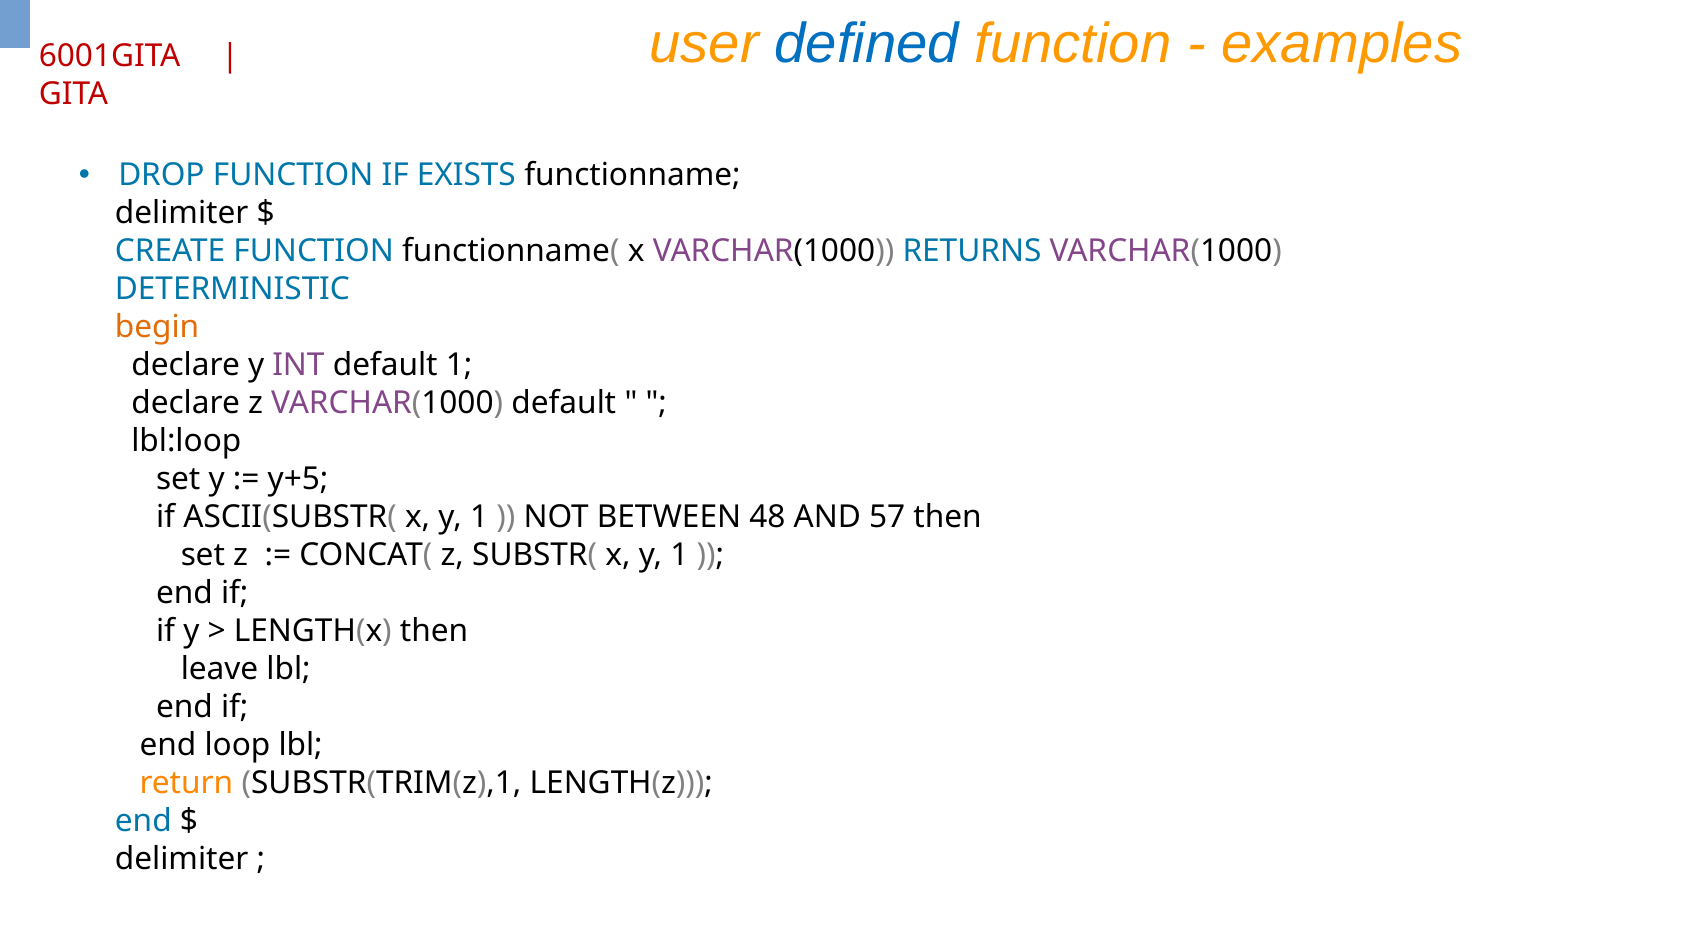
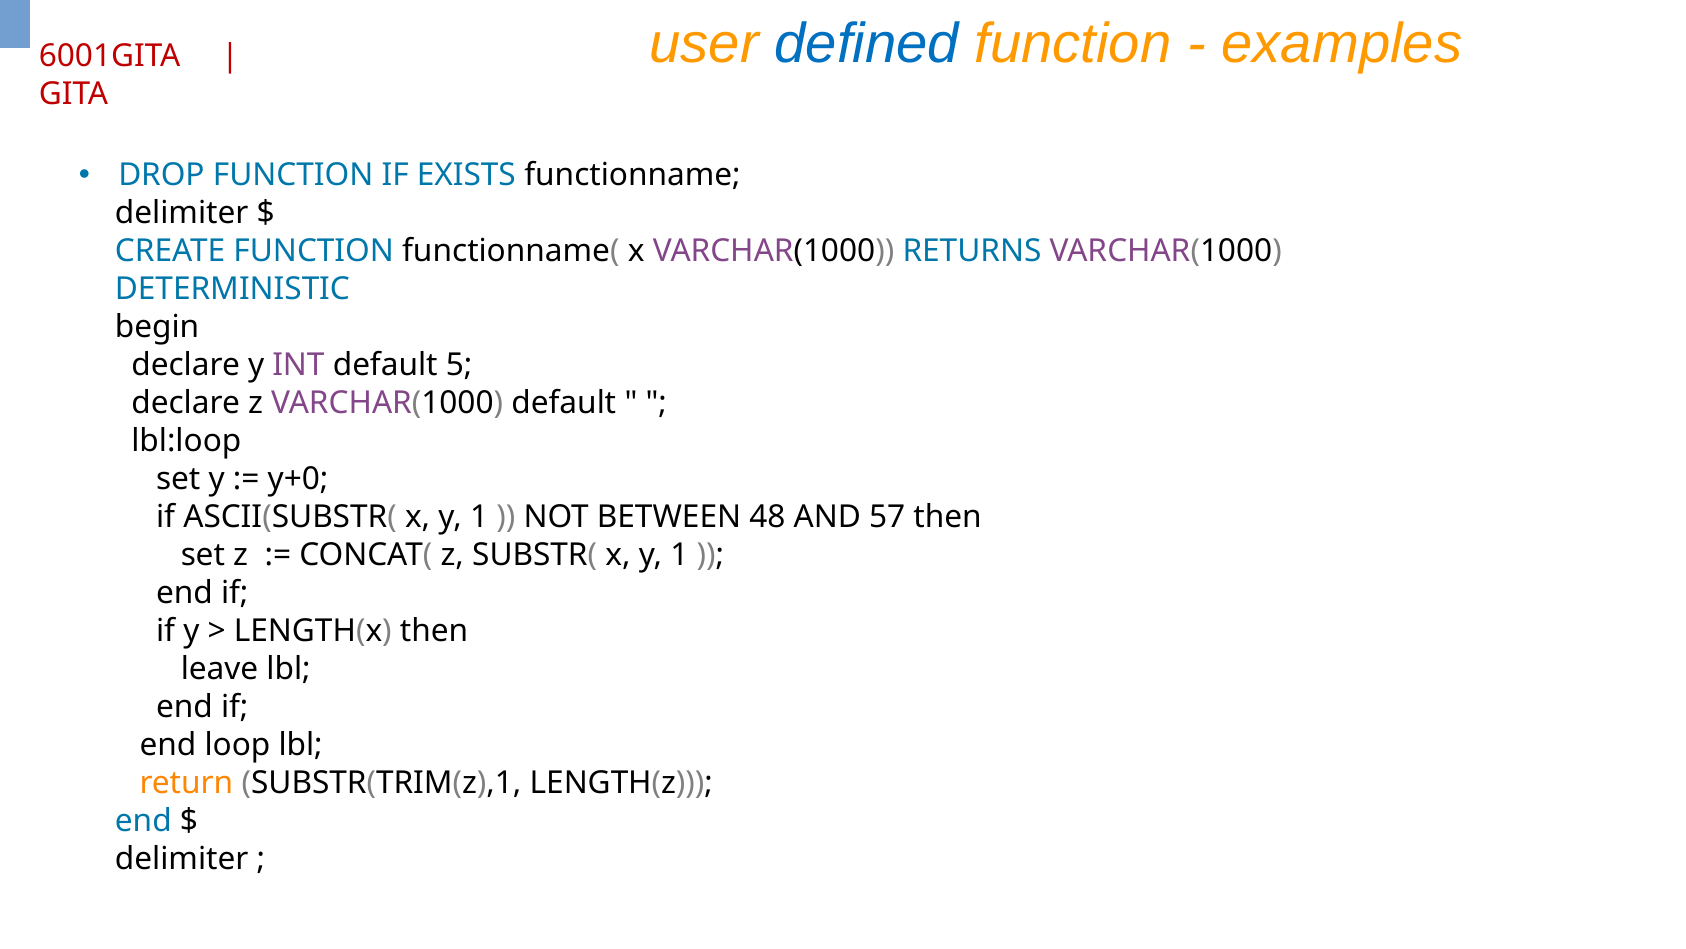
begin colour: orange -> black
default 1: 1 -> 5
y+5: y+5 -> y+0
